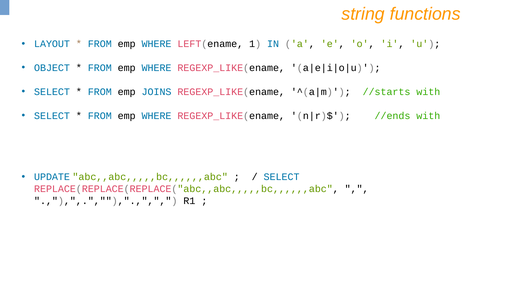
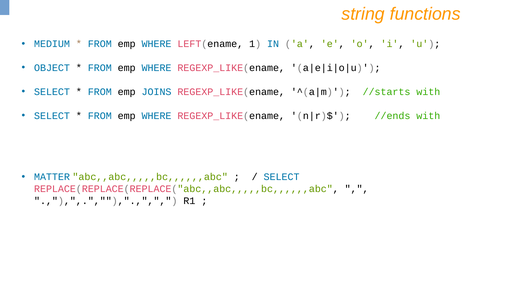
LAYOUT: LAYOUT -> MEDIUM
UPDATE: UPDATE -> MATTER
